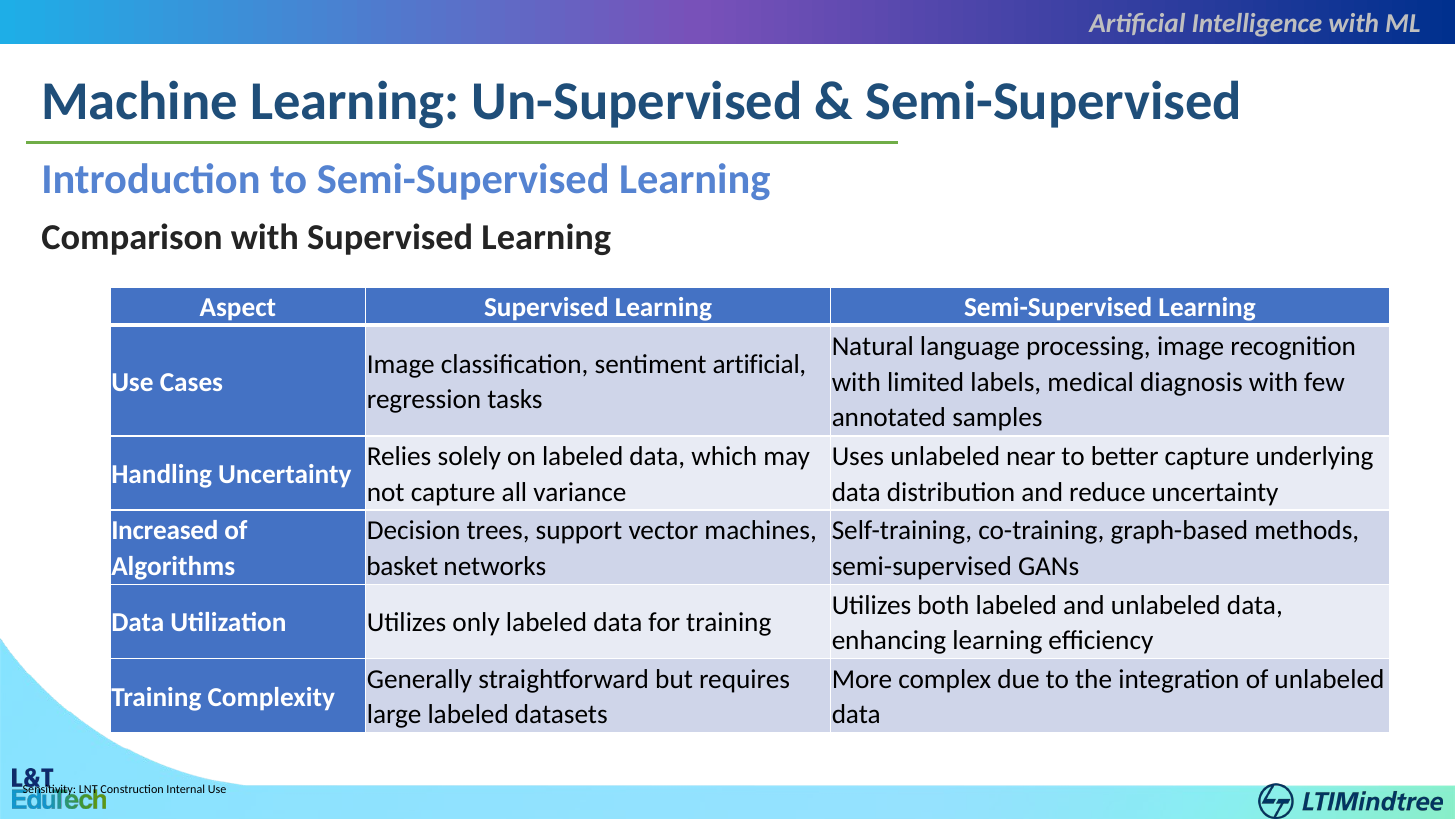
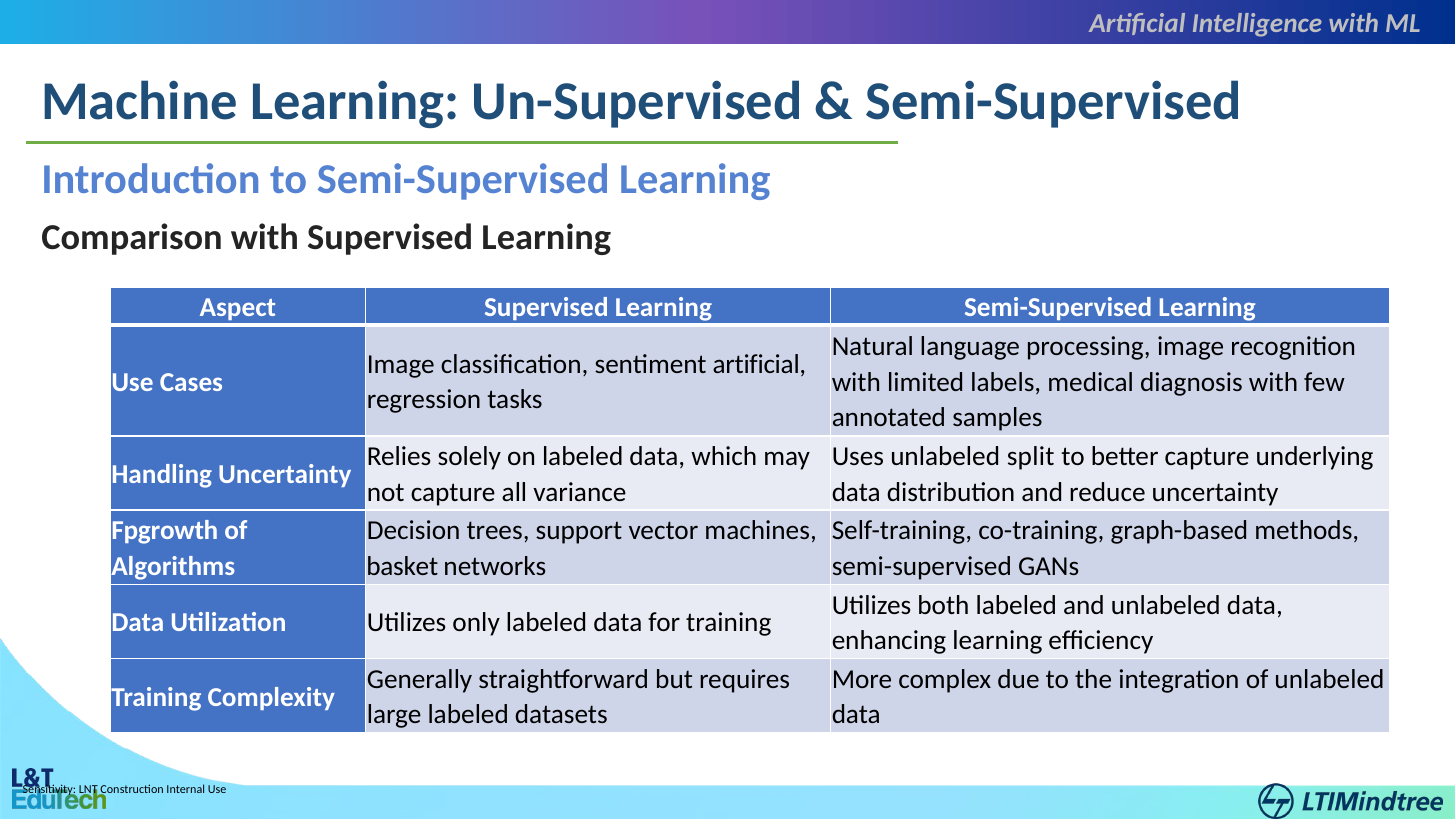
near: near -> split
Increased: Increased -> Fpgrowth
